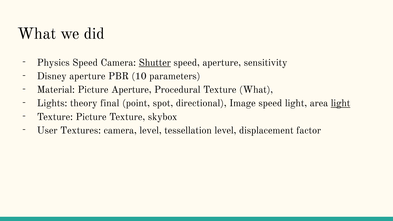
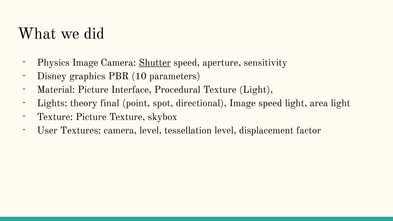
Physics Speed: Speed -> Image
Disney aperture: aperture -> graphics
Picture Aperture: Aperture -> Interface
Texture What: What -> Light
light at (341, 103) underline: present -> none
